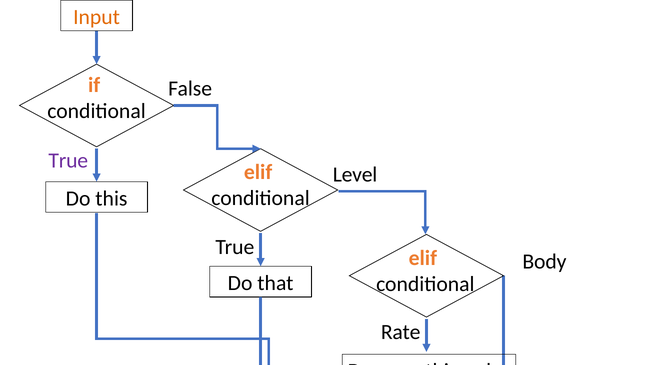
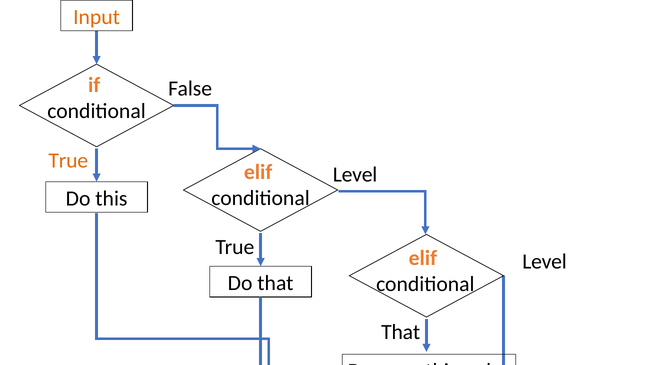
True at (68, 161) colour: purple -> orange
Body at (544, 262): Body -> Level
Rate at (401, 333): Rate -> That
